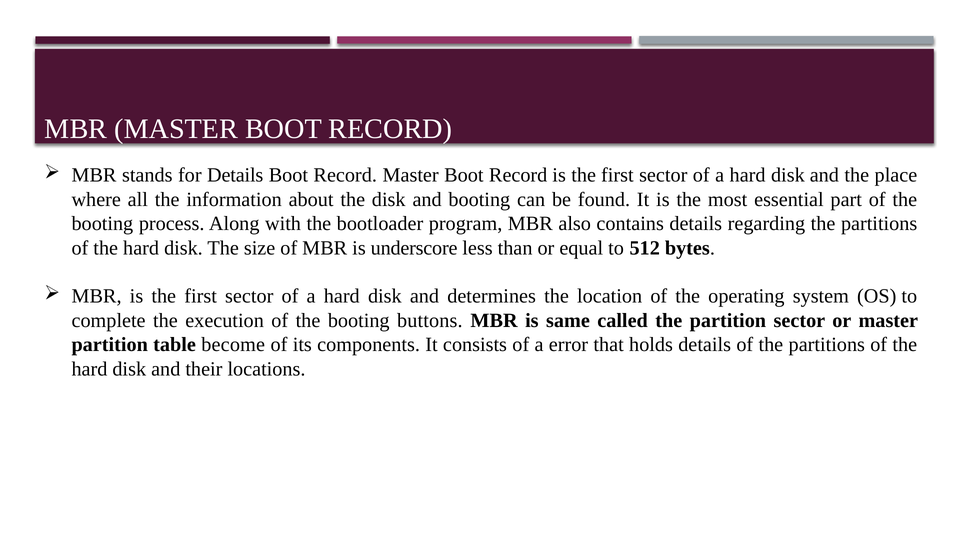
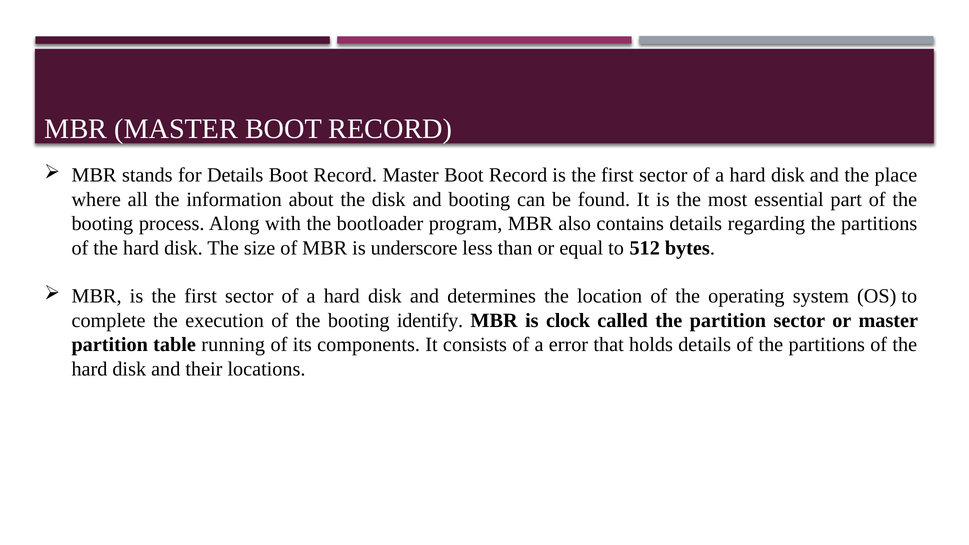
buttons: buttons -> identify
same: same -> clock
become: become -> running
